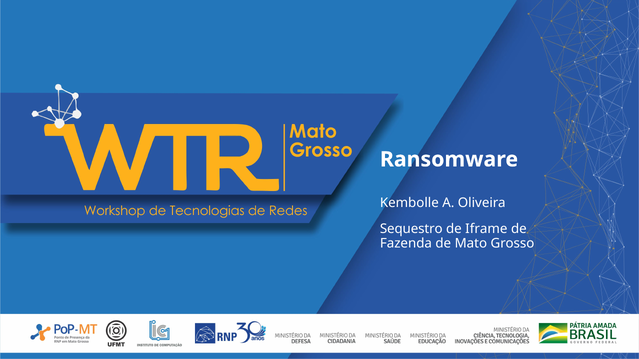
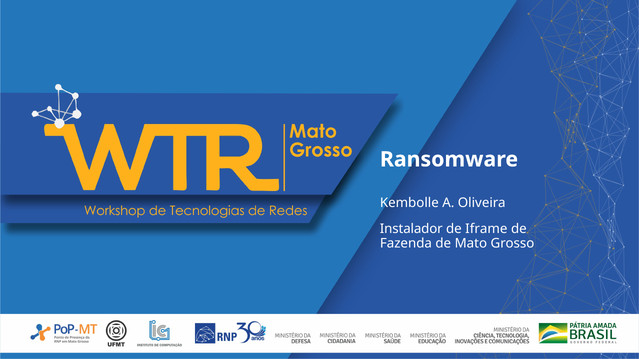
Sequestro: Sequestro -> Instalador
